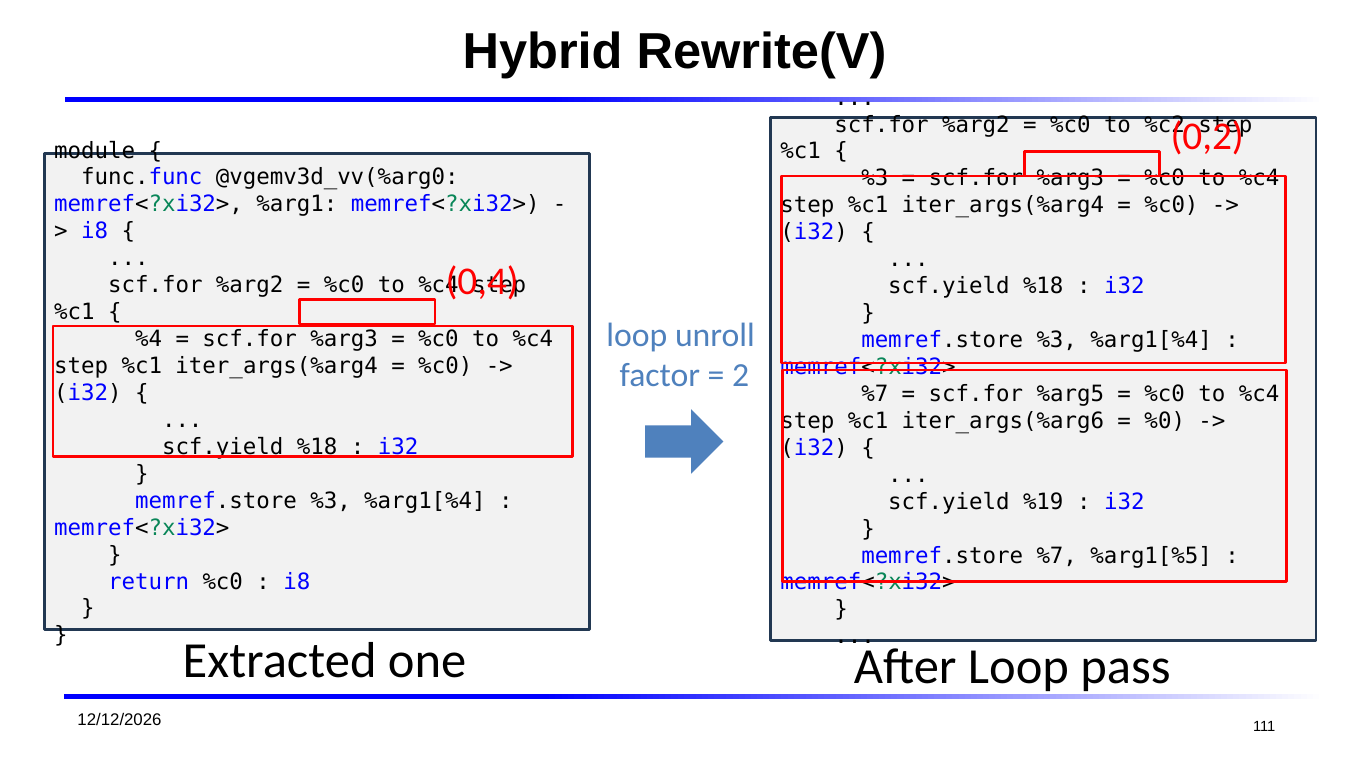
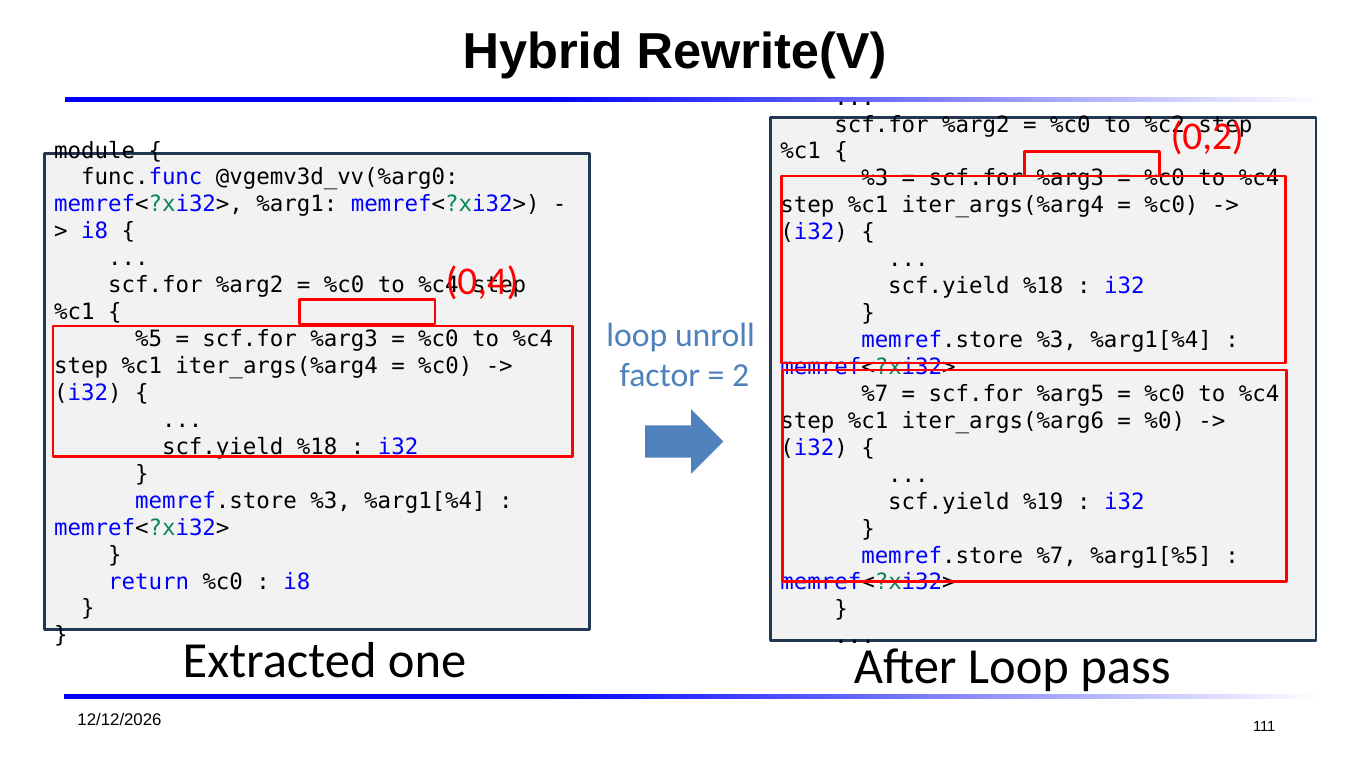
%4: %4 -> %5
